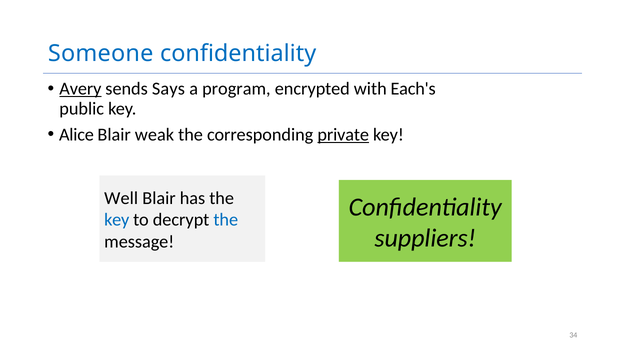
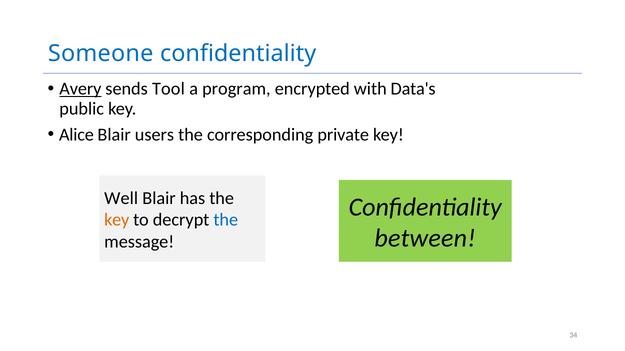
Says: Says -> Tool
Each's: Each's -> Data's
weak: weak -> users
private underline: present -> none
key at (117, 220) colour: blue -> orange
suppliers: suppliers -> between
